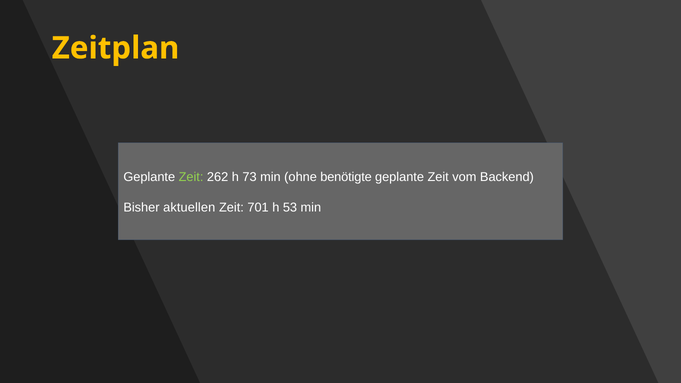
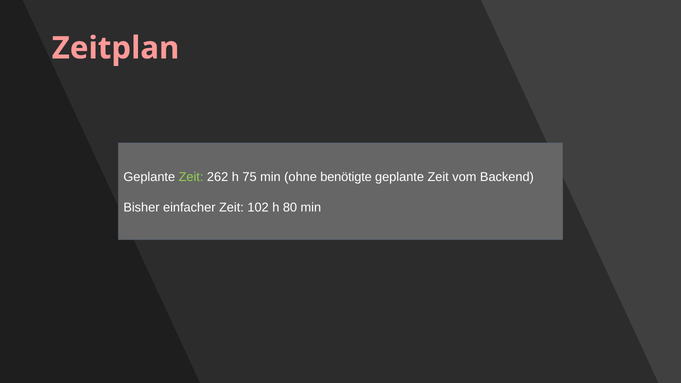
Zeitplan colour: yellow -> pink
73: 73 -> 75
aktuellen: aktuellen -> einfacher
701: 701 -> 102
53: 53 -> 80
